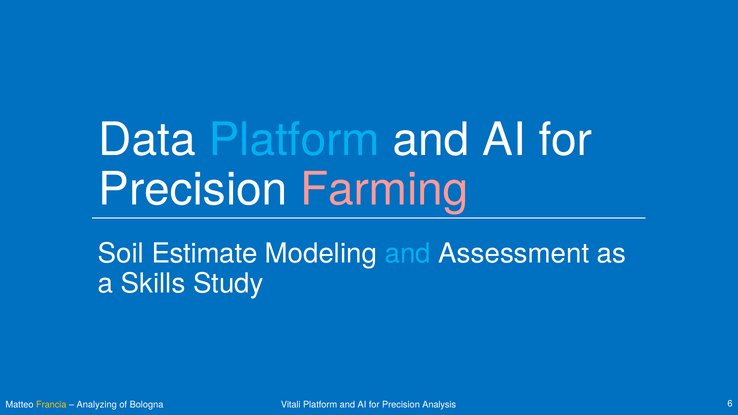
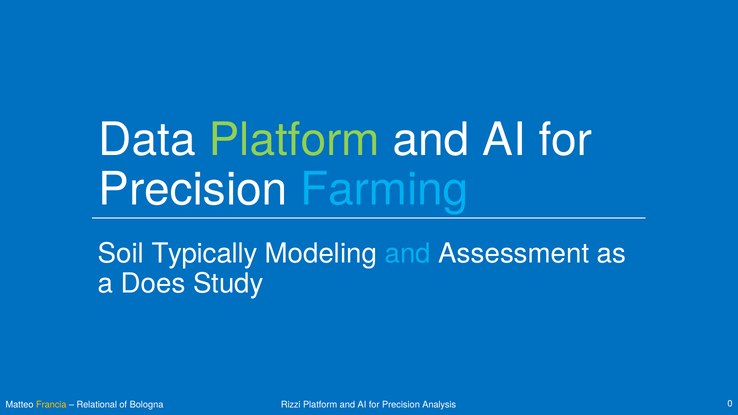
Platform at (294, 140) colour: light blue -> light green
Farming colour: pink -> light blue
Estimate: Estimate -> Typically
Skills: Skills -> Does
Analyzing: Analyzing -> Relational
Vitali: Vitali -> Rizzi
6: 6 -> 0
